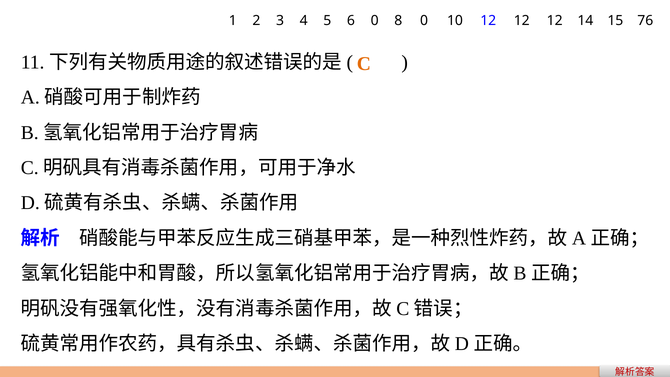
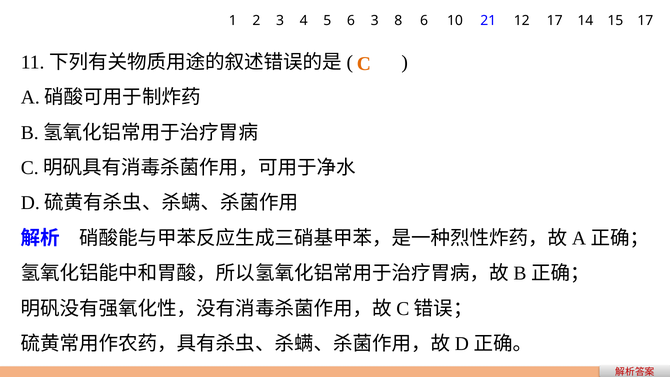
6 0: 0 -> 3
8 0: 0 -> 6
10 12: 12 -> 21
12 at (555, 21): 12 -> 17
15 76: 76 -> 17
